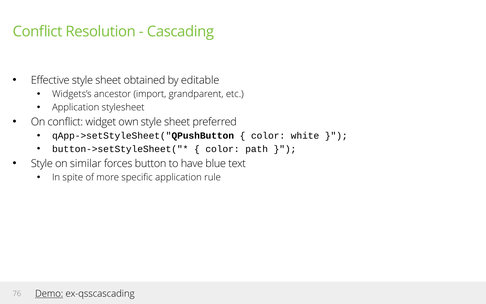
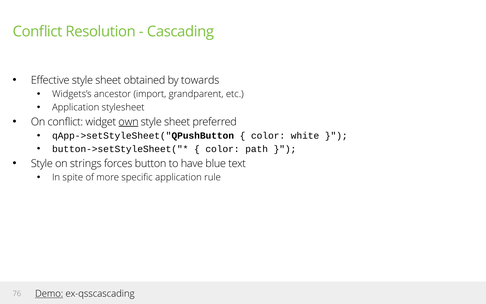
editable: editable -> towards
own underline: none -> present
similar: similar -> strings
